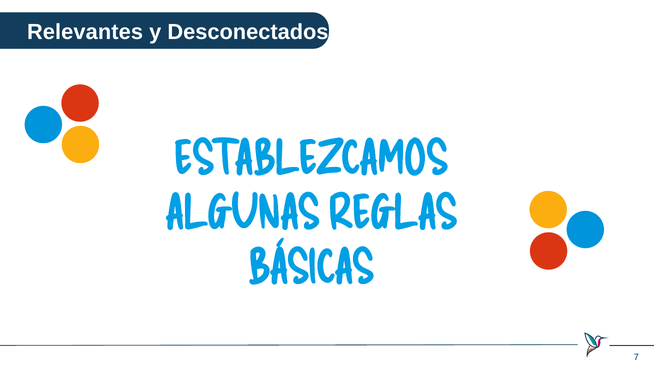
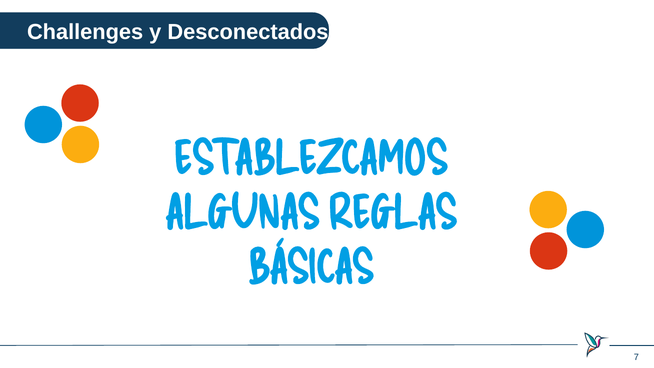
Relevantes: Relevantes -> Challenges
